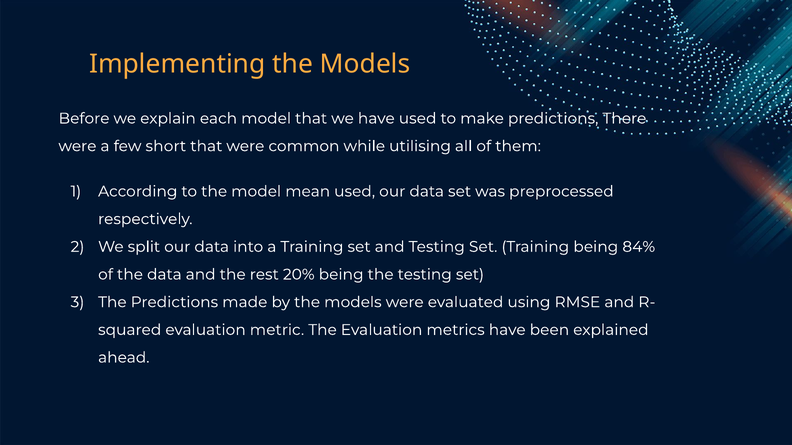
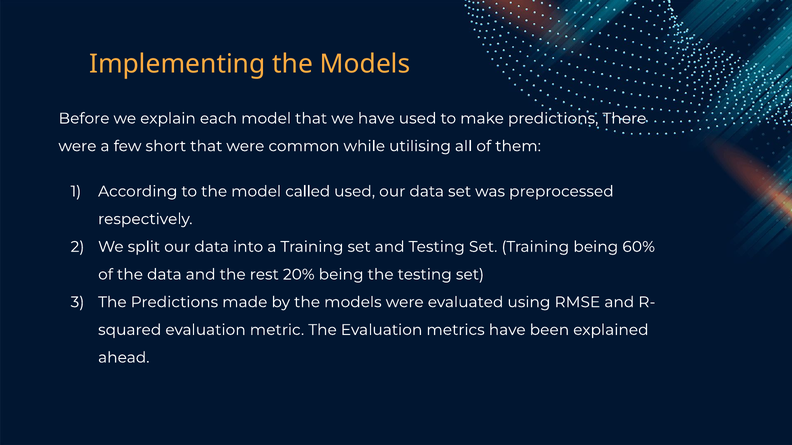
mean: mean -> called
84%: 84% -> 60%
